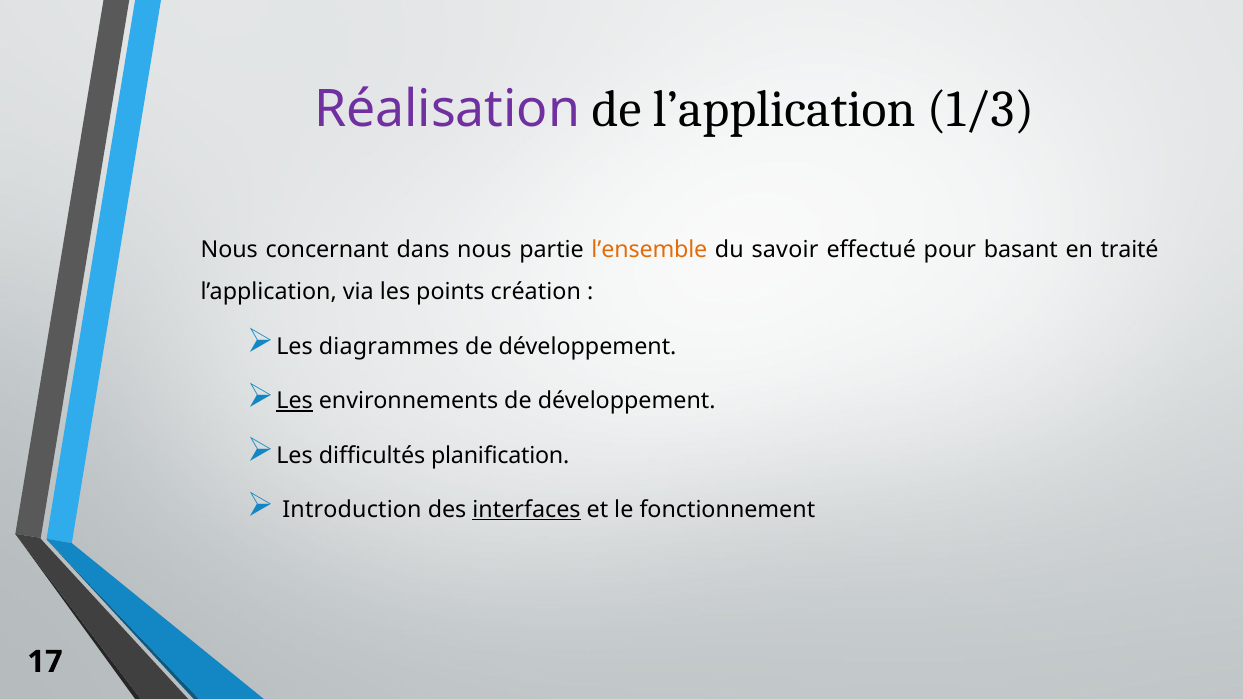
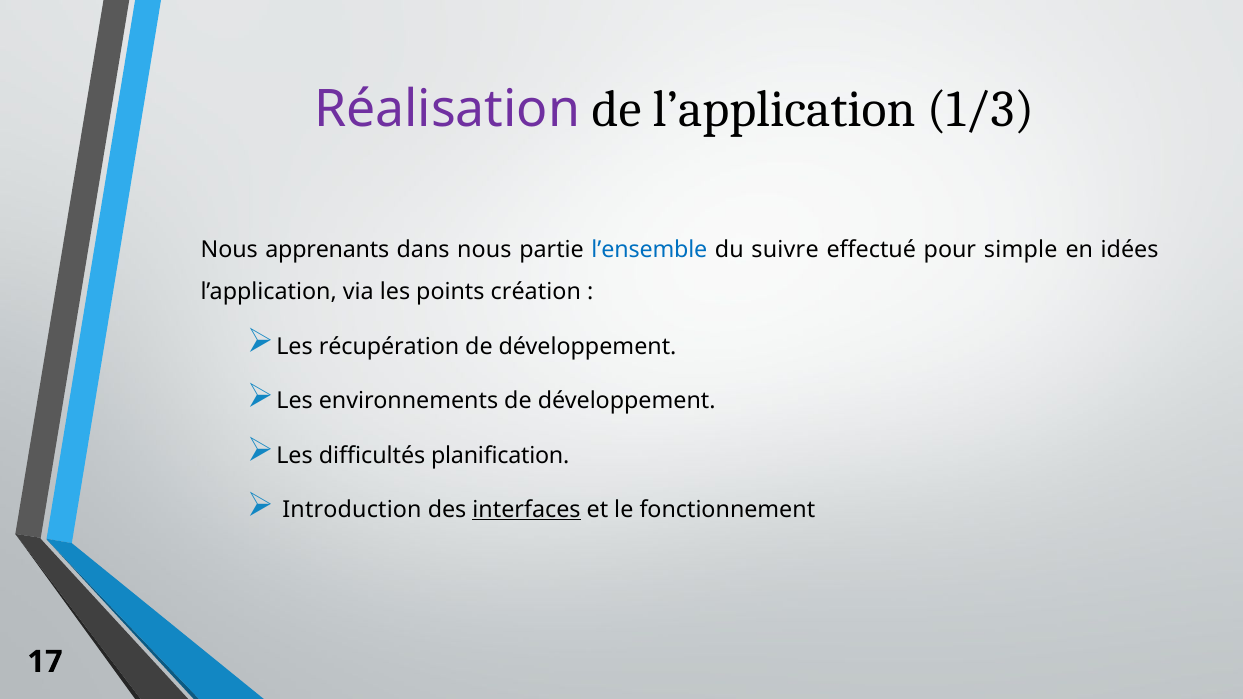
concernant: concernant -> apprenants
l’ensemble colour: orange -> blue
savoir: savoir -> suivre
basant: basant -> simple
traité: traité -> idées
diagrammes: diagrammes -> récupération
Les at (295, 401) underline: present -> none
